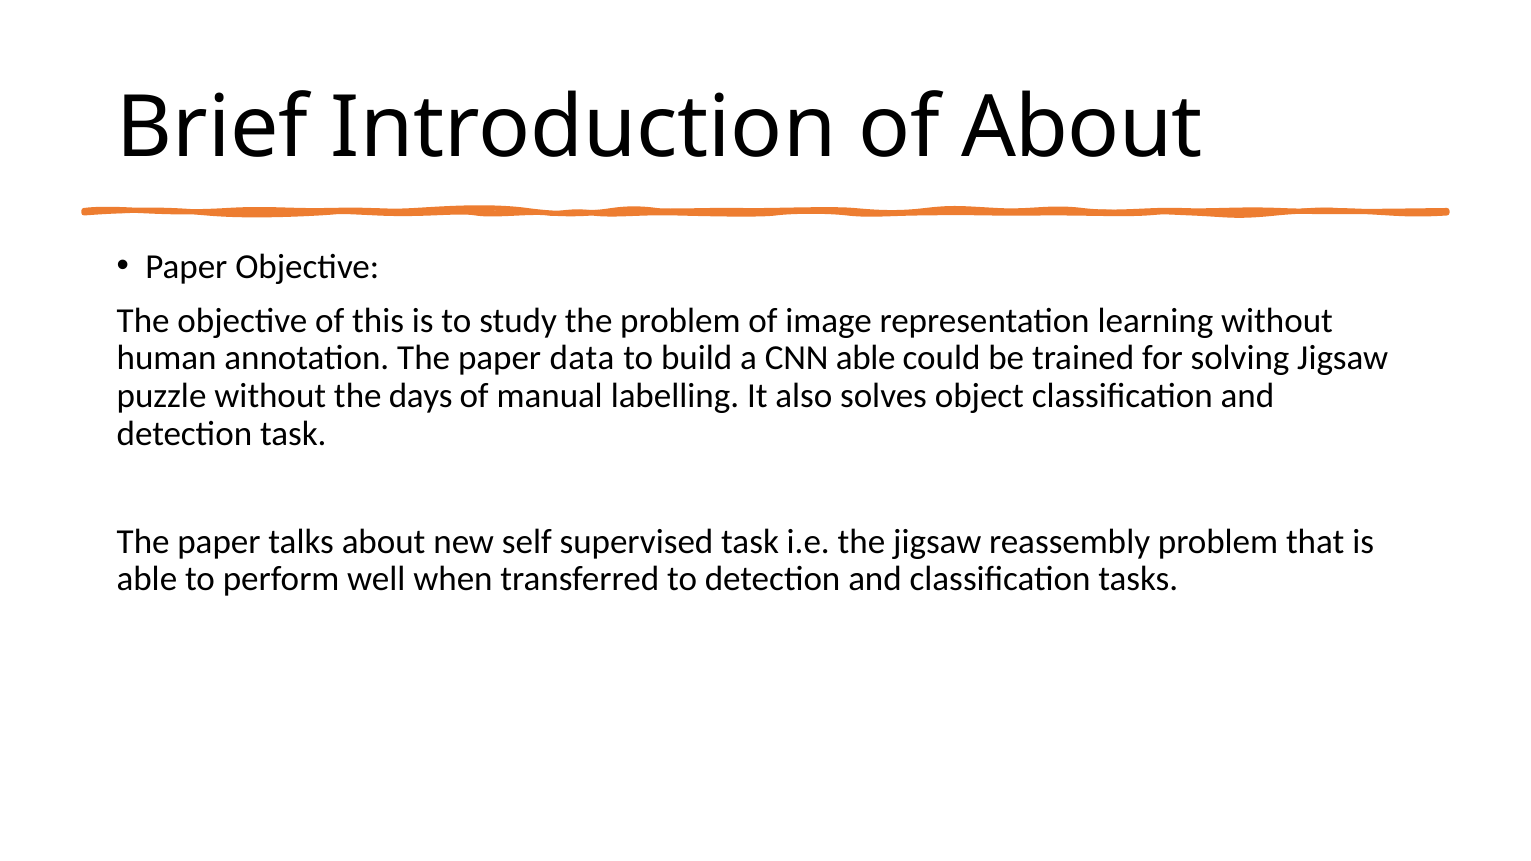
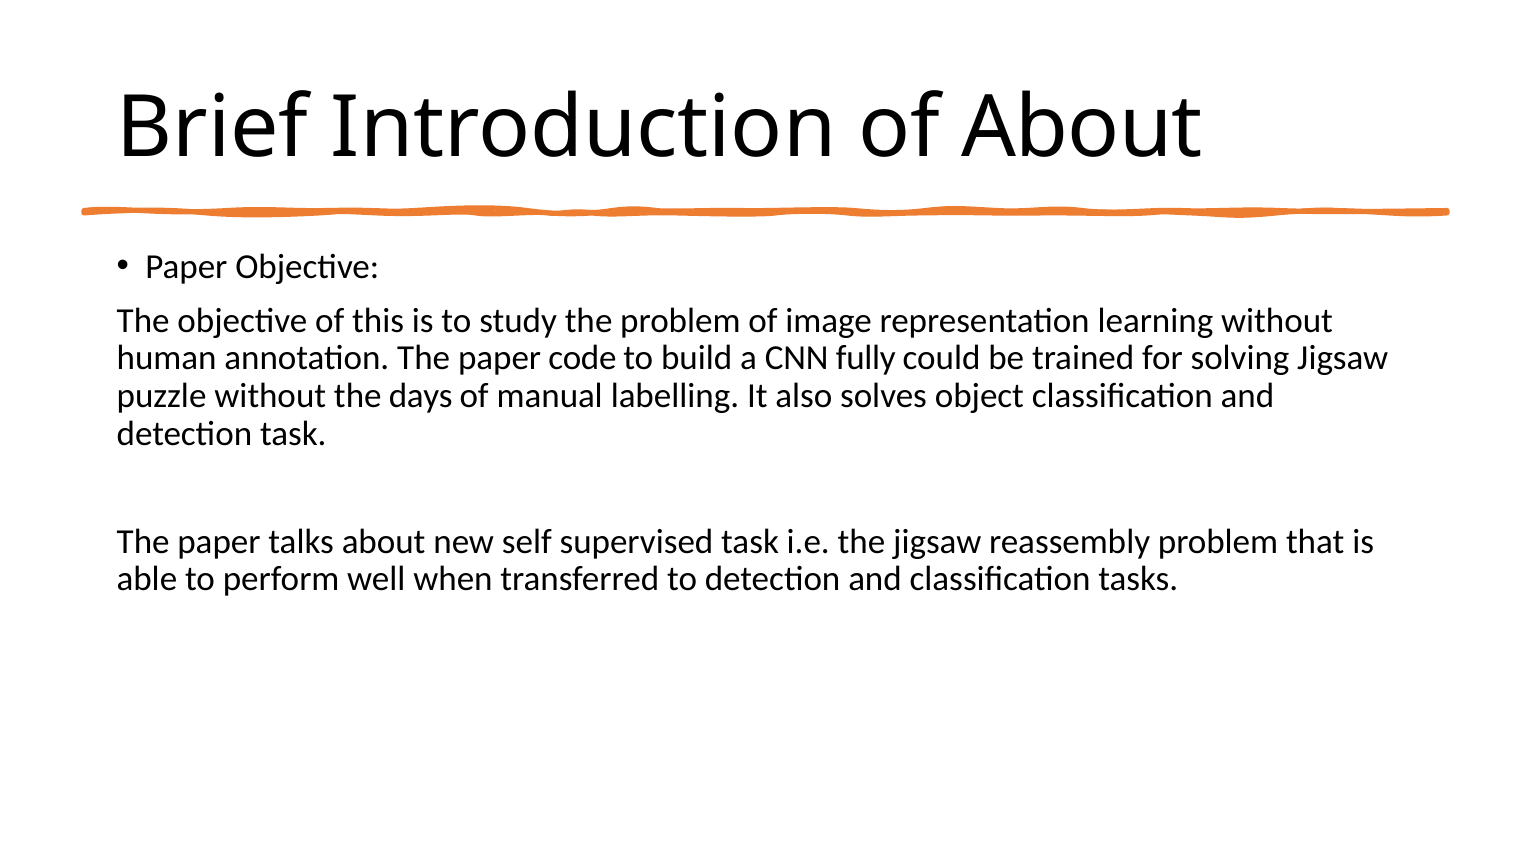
data: data -> code
CNN able: able -> fully
